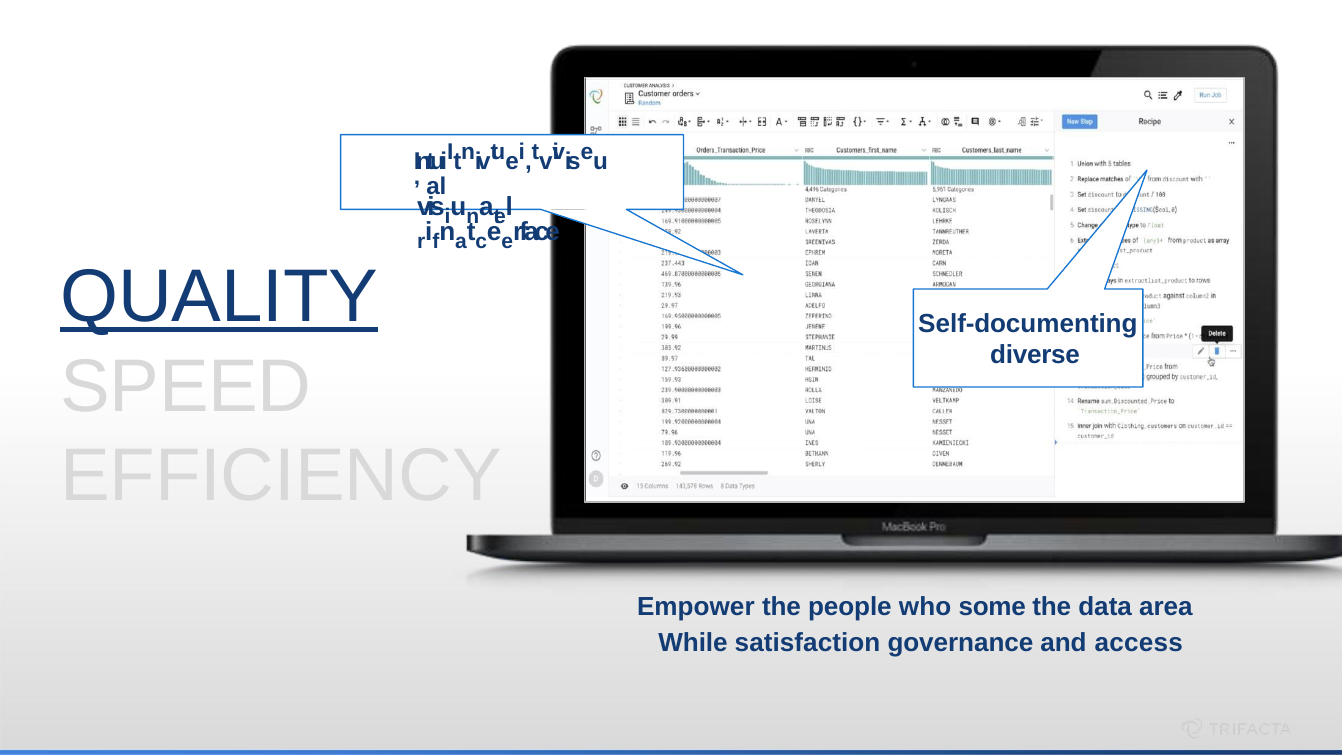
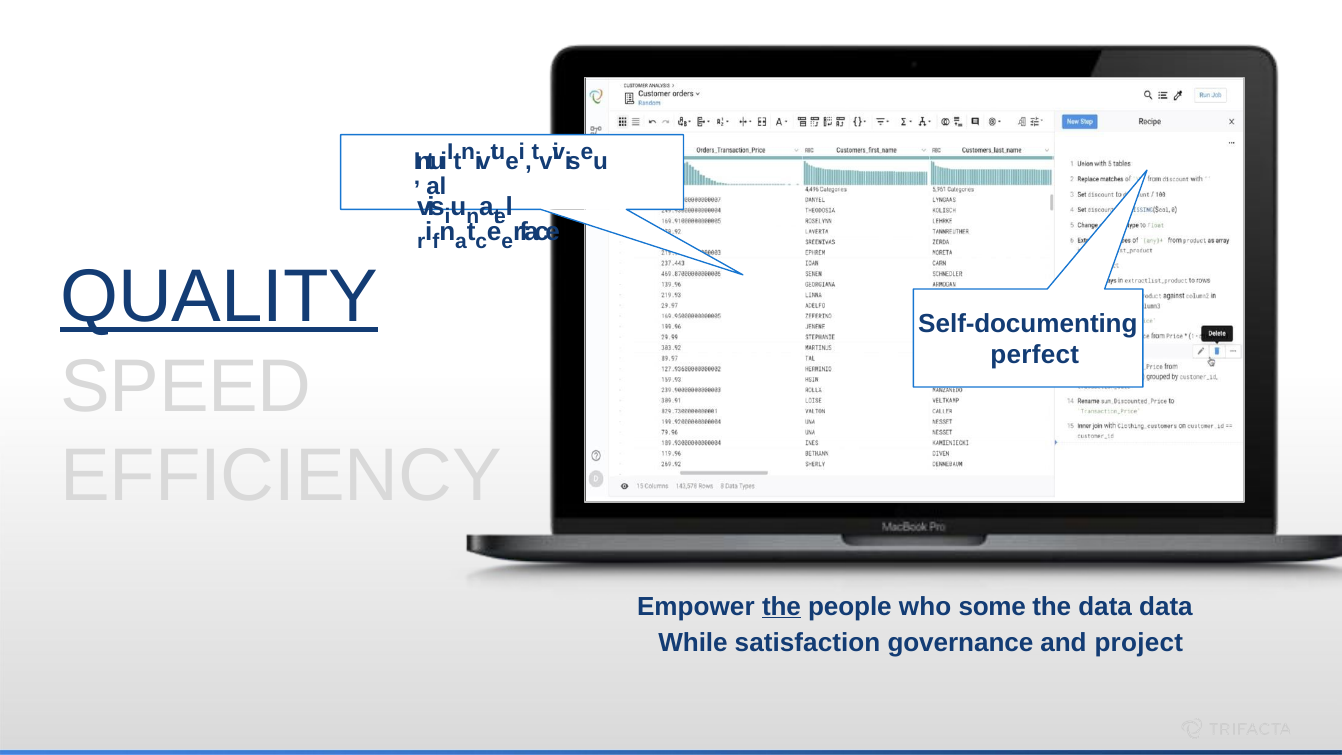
diverse: diverse -> perfect
the at (782, 606) underline: none -> present
data area: area -> data
access: access -> project
